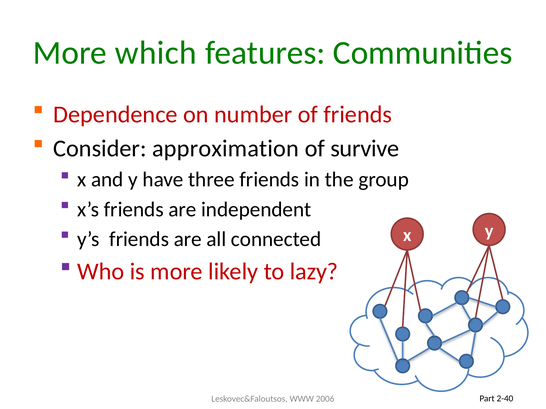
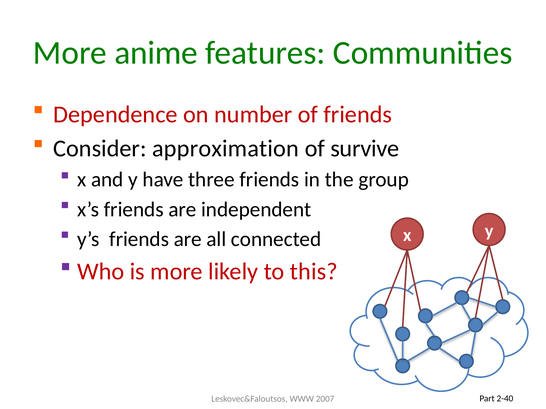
which: which -> anime
lazy: lazy -> this
2006: 2006 -> 2007
